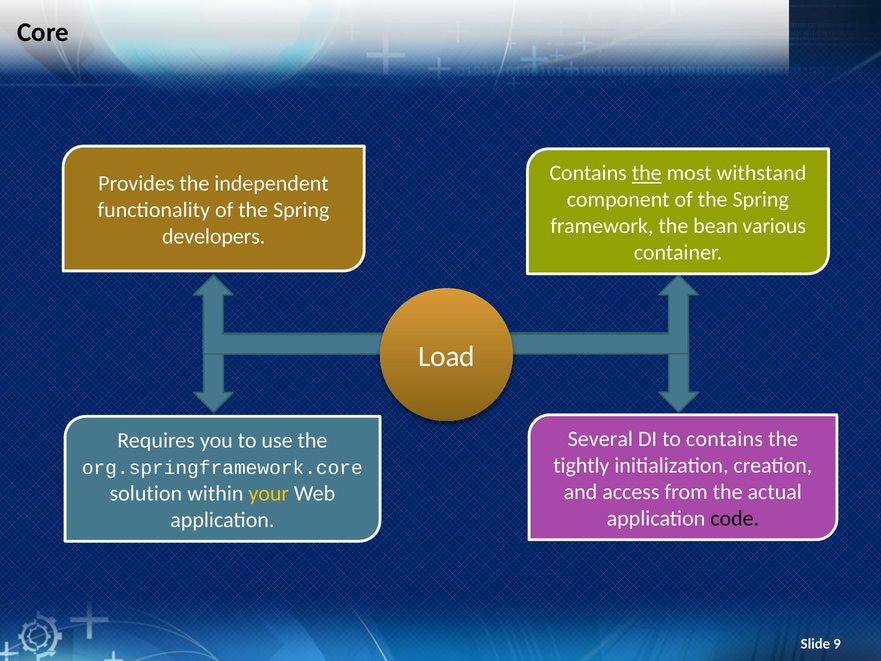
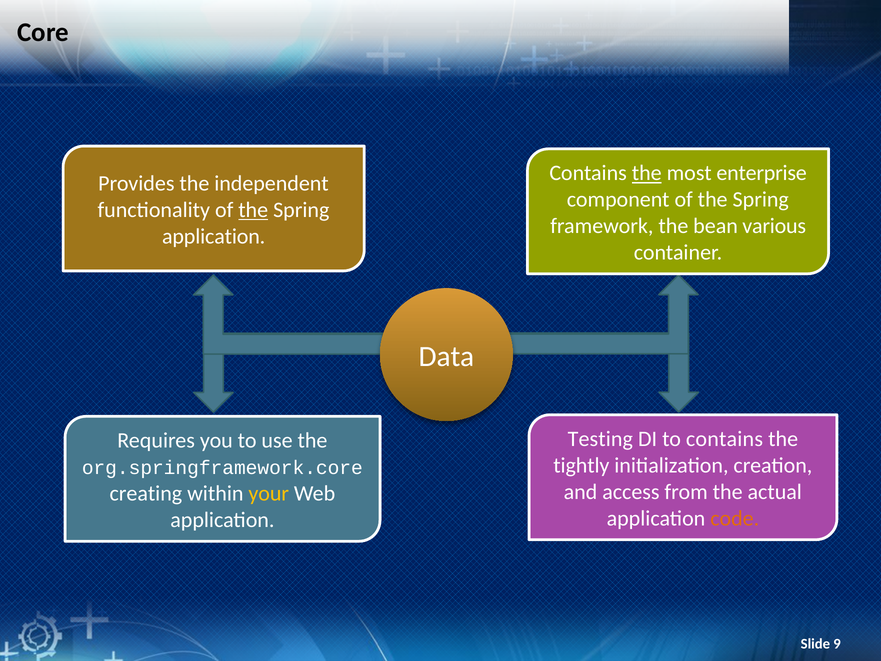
withstand: withstand -> enterprise
the at (253, 210) underline: none -> present
developers at (214, 236): developers -> application
Load: Load -> Data
Several: Several -> Testing
solution: solution -> creating
code colour: black -> orange
